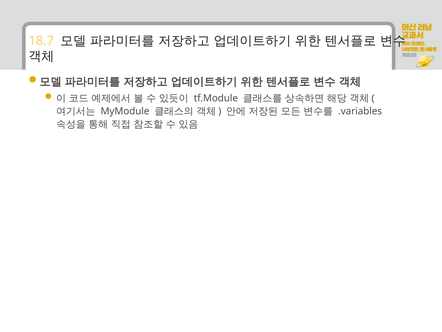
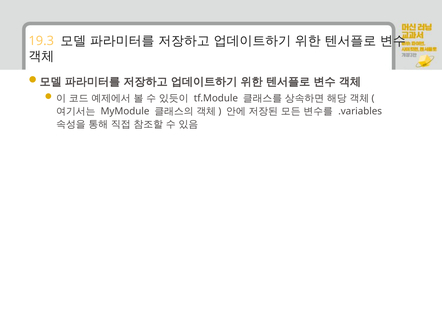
18.7: 18.7 -> 19.3
